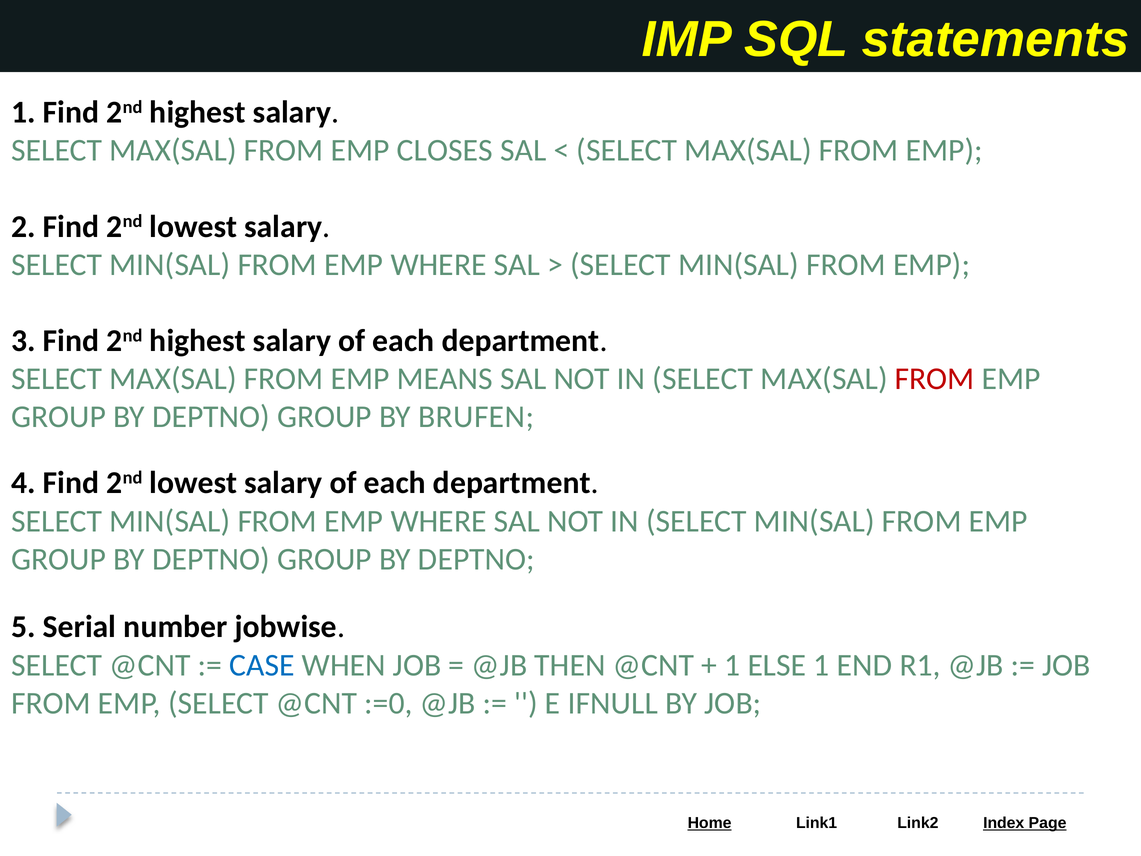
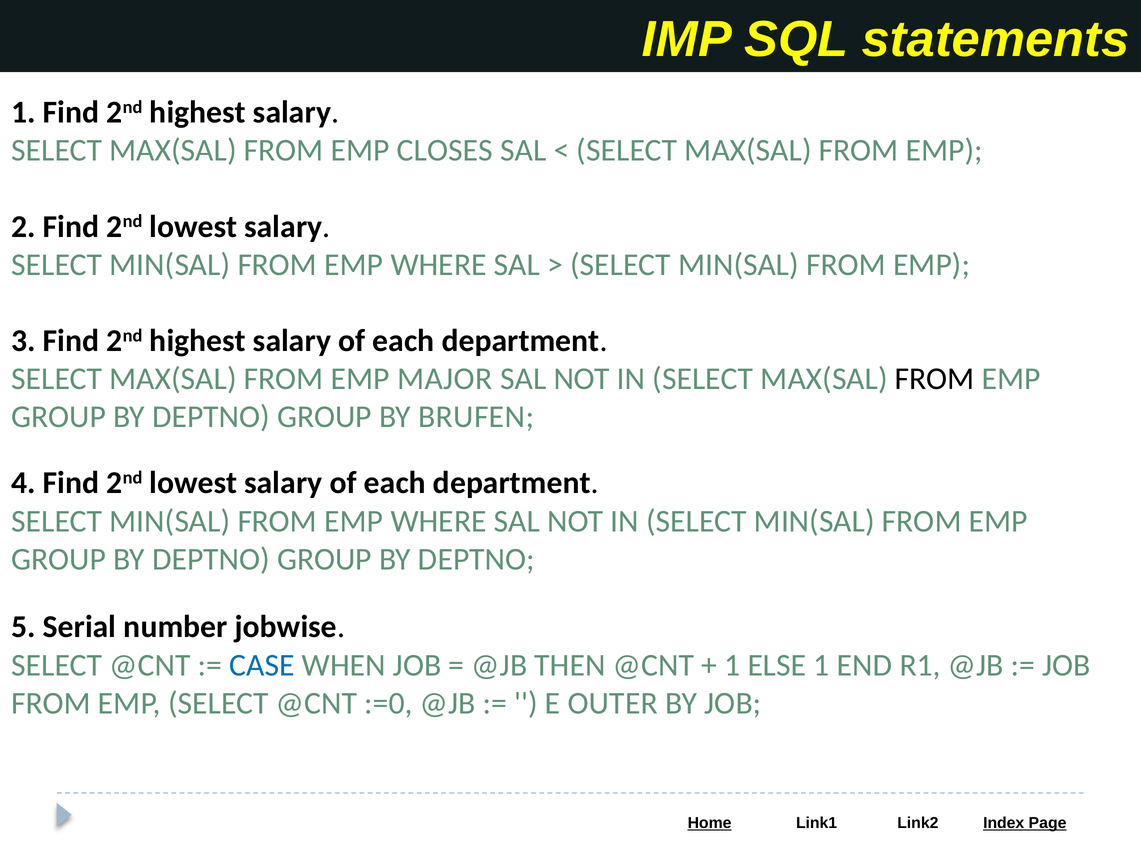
MEANS: MEANS -> MAJOR
FROM at (935, 379) colour: red -> black
IFNULL: IFNULL -> OUTER
